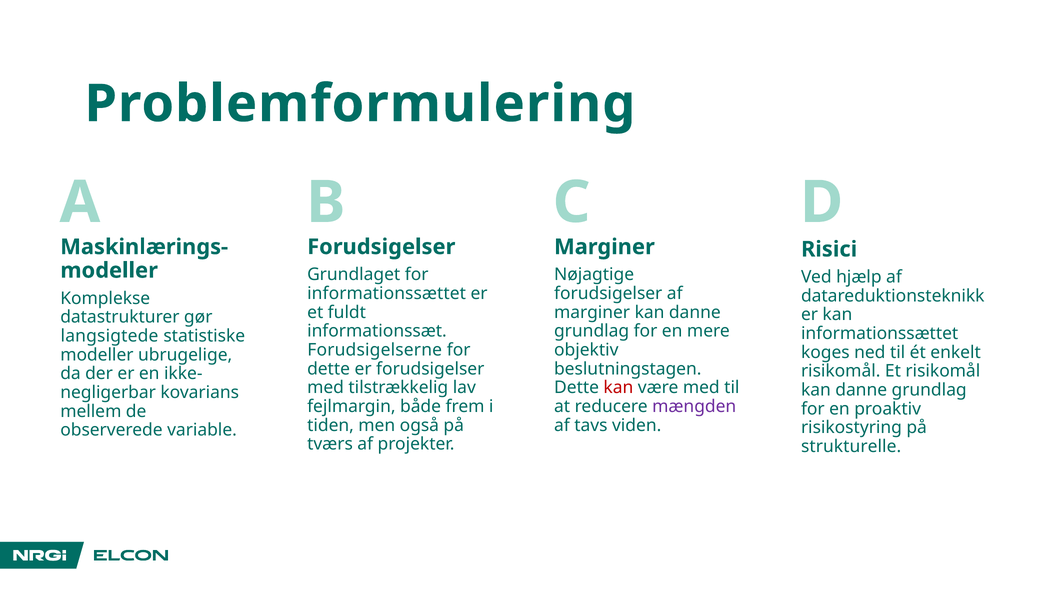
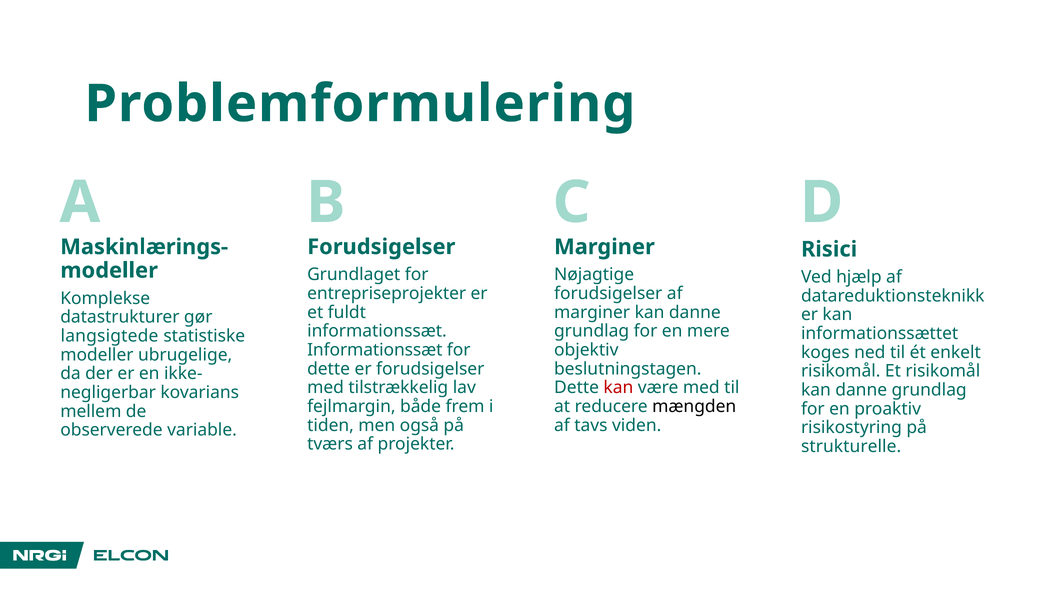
informationssættet at (387, 294): informationssættet -> entrepriseprojekter
Forudsigelserne at (375, 350): Forudsigelserne -> Informationssæt
mængden colour: purple -> black
